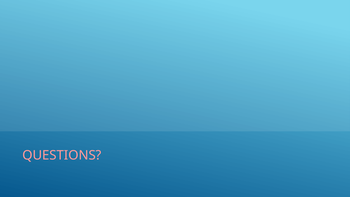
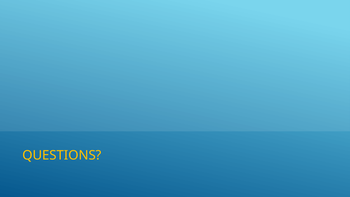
QUESTIONS colour: pink -> yellow
